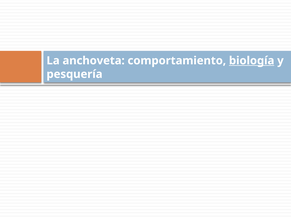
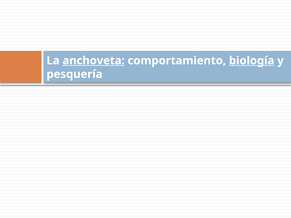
anchoveta underline: none -> present
